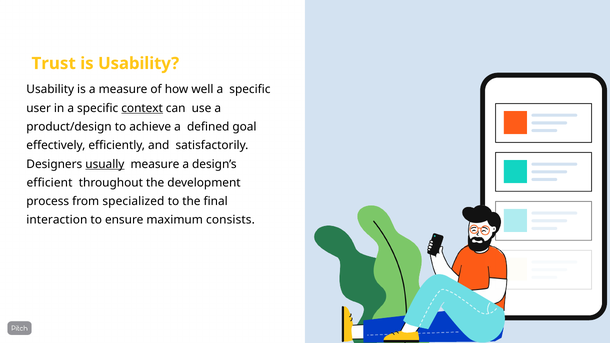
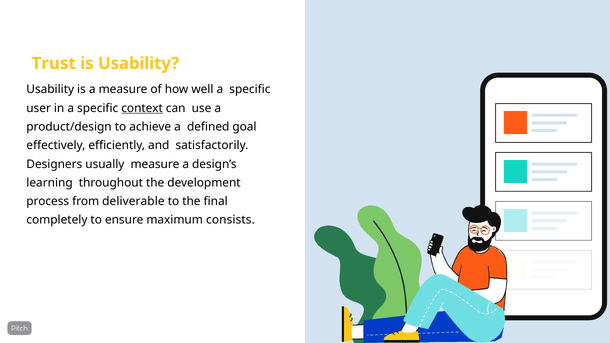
usually underline: present -> none
efficient: efficient -> learning
specialized: specialized -> deliverable
interaction: interaction -> completely
